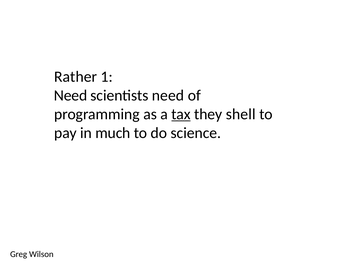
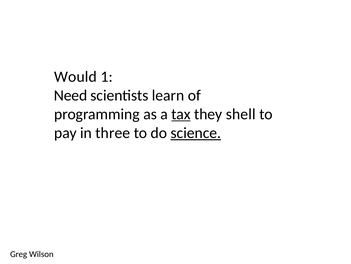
Rather: Rather -> Would
scientists need: need -> learn
much: much -> three
science underline: none -> present
